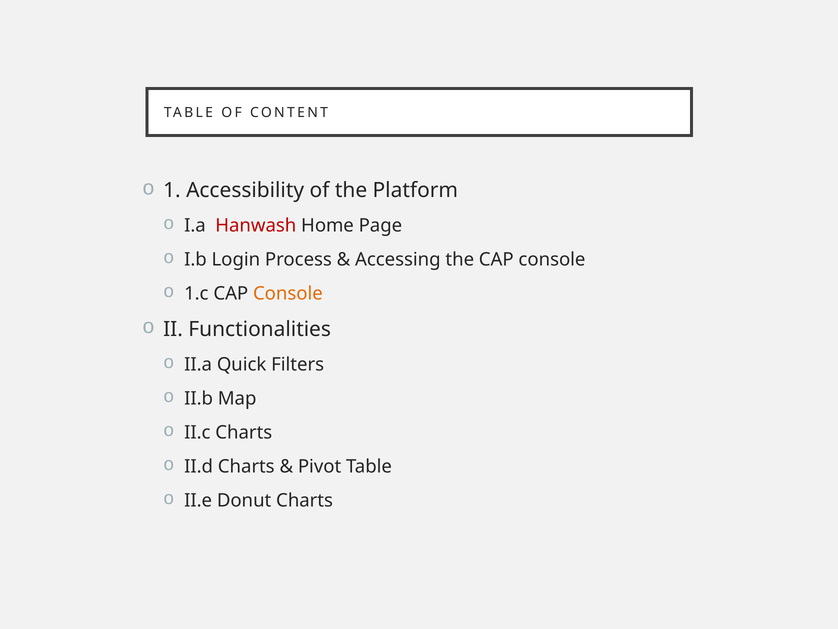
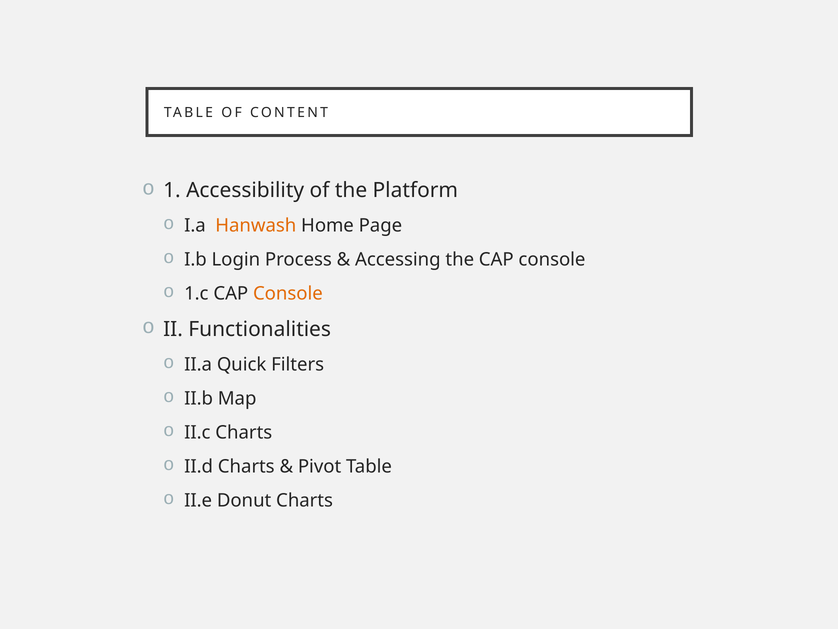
Hanwash colour: red -> orange
